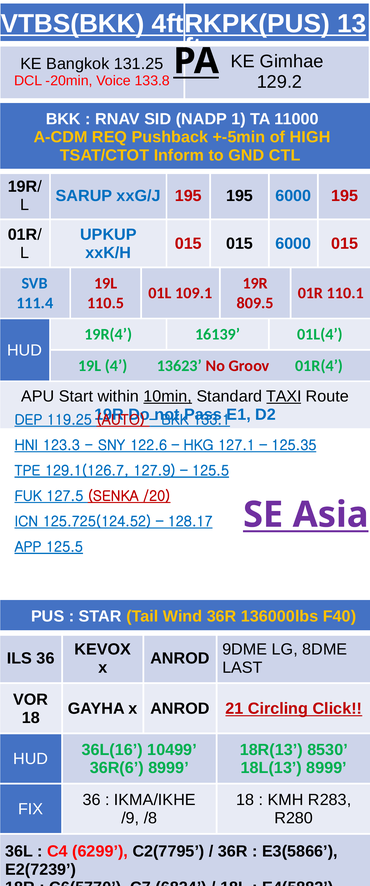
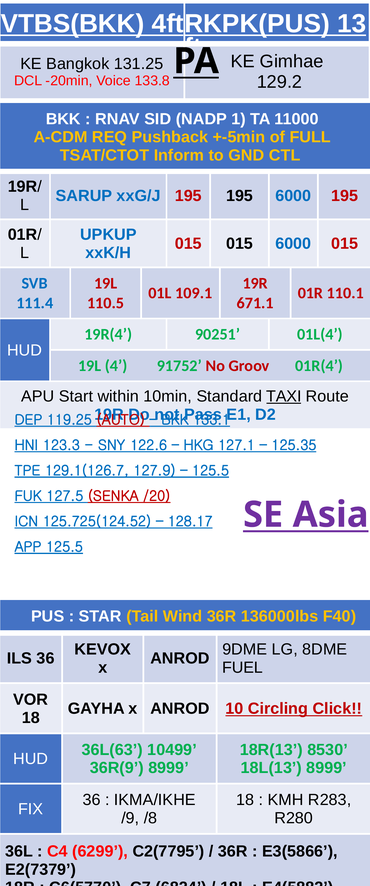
HIGH: HIGH -> FULL
809.5: 809.5 -> 671.1
16139: 16139 -> 90251
13623: 13623 -> 91752
10min underline: present -> none
LAST: LAST -> FUEL
21: 21 -> 10
36L(16: 36L(16 -> 36L(63
36R(6: 36R(6 -> 36R(9
E2(7239: E2(7239 -> E2(7379
